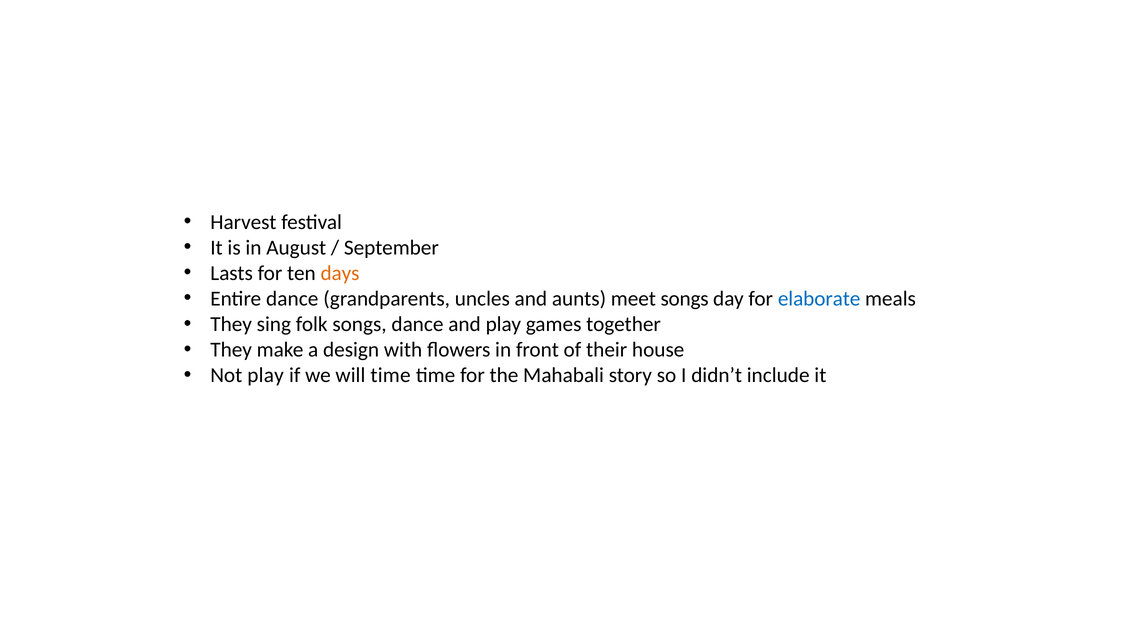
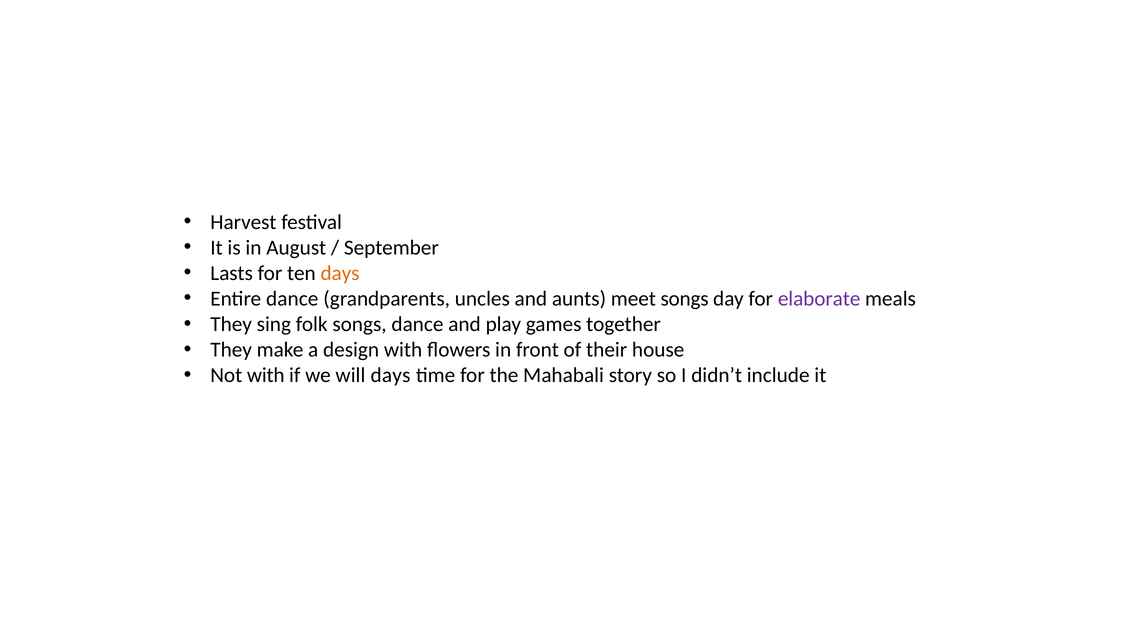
elaborate colour: blue -> purple
Not play: play -> with
will time: time -> days
